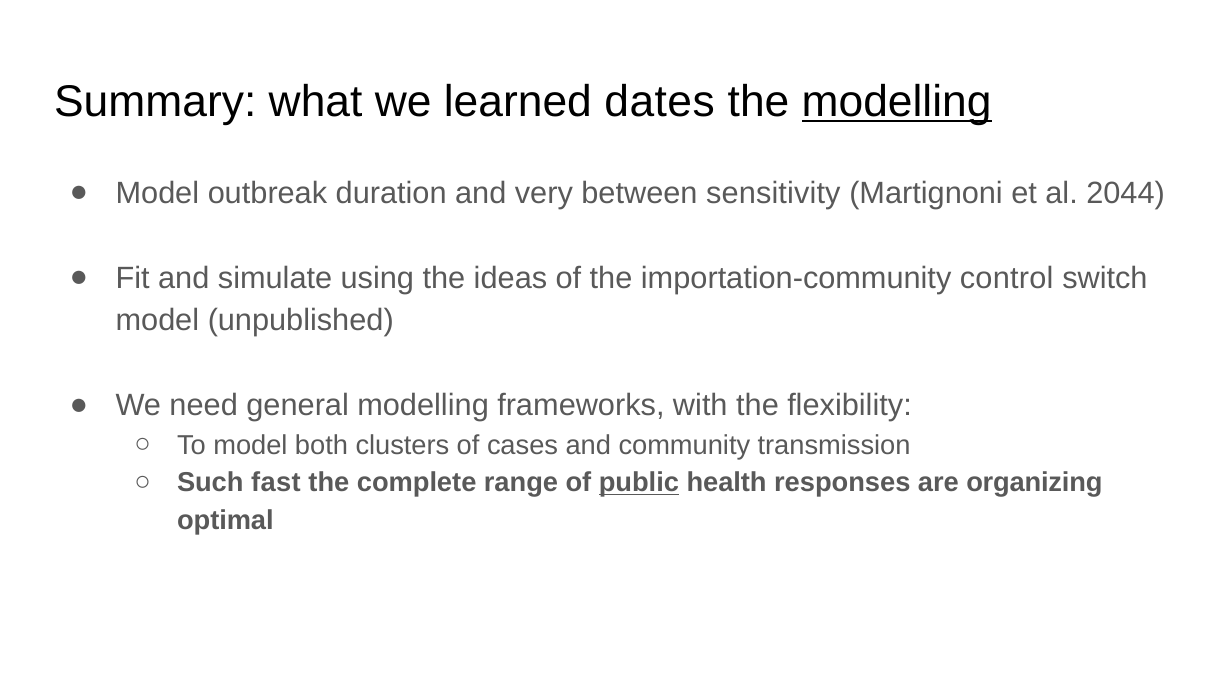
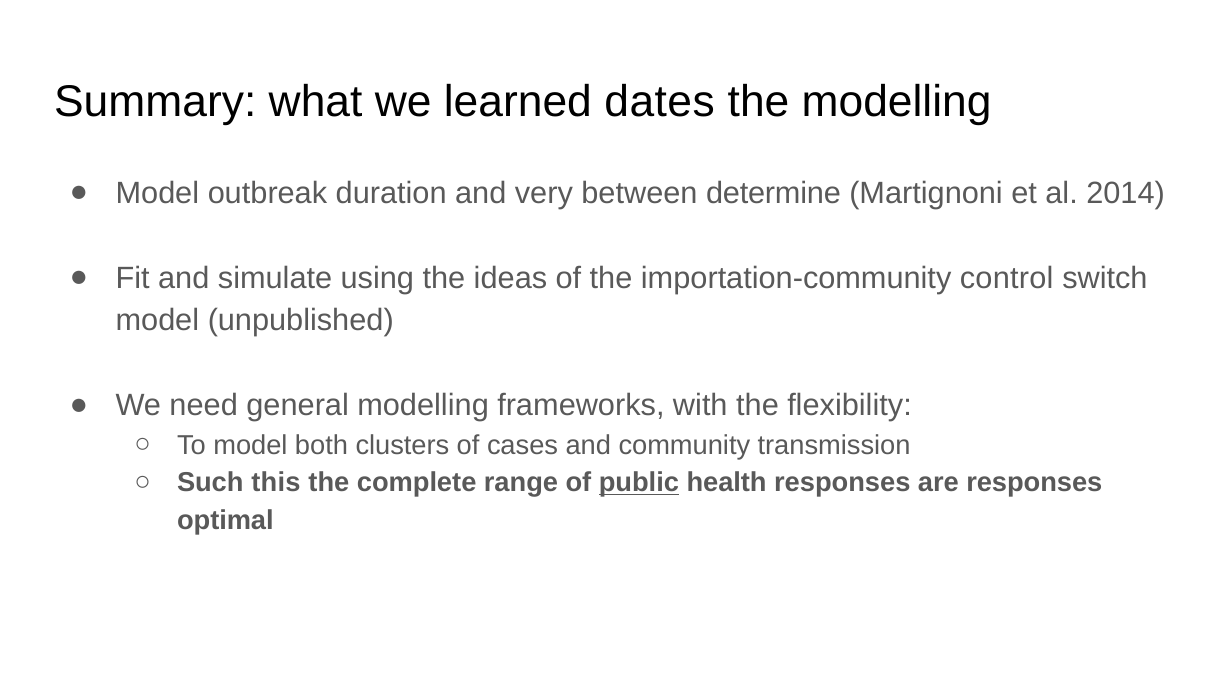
modelling at (897, 102) underline: present -> none
sensitivity: sensitivity -> determine
2044: 2044 -> 2014
fast: fast -> this
are organizing: organizing -> responses
